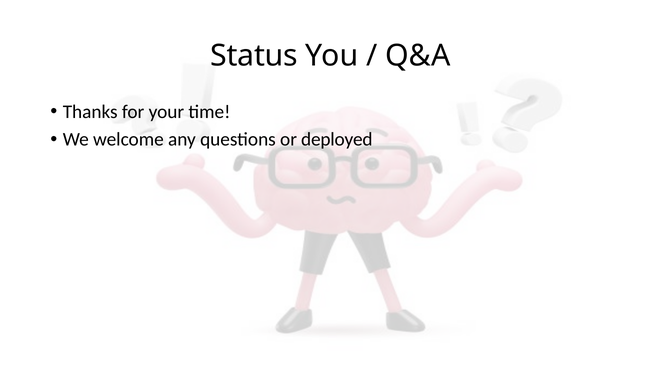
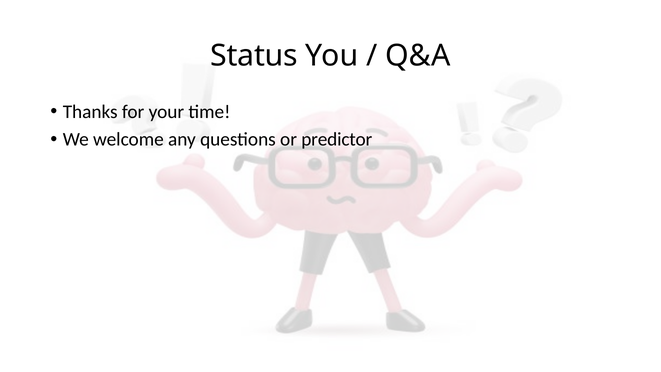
deployed: deployed -> predictor
